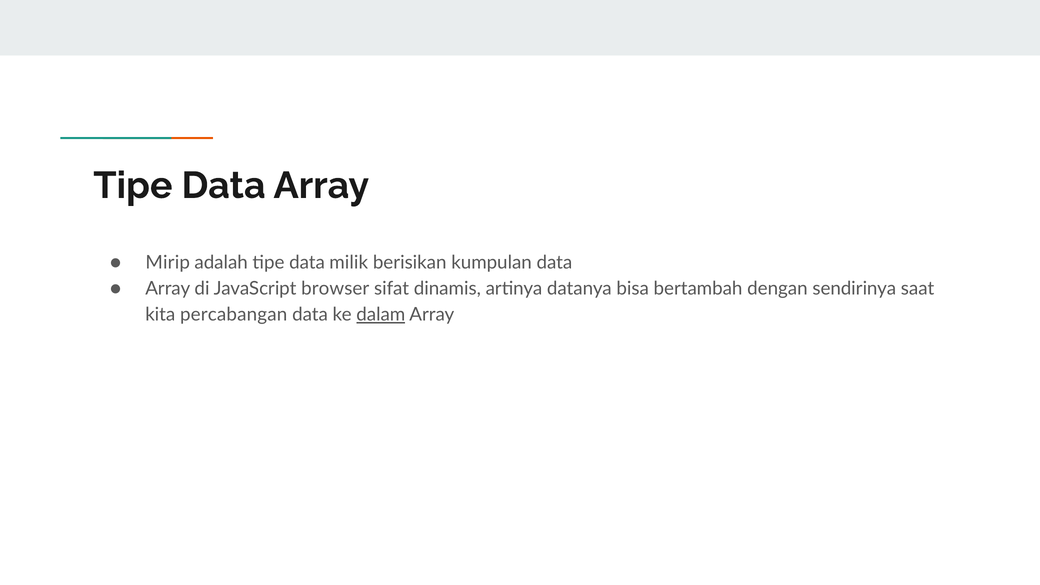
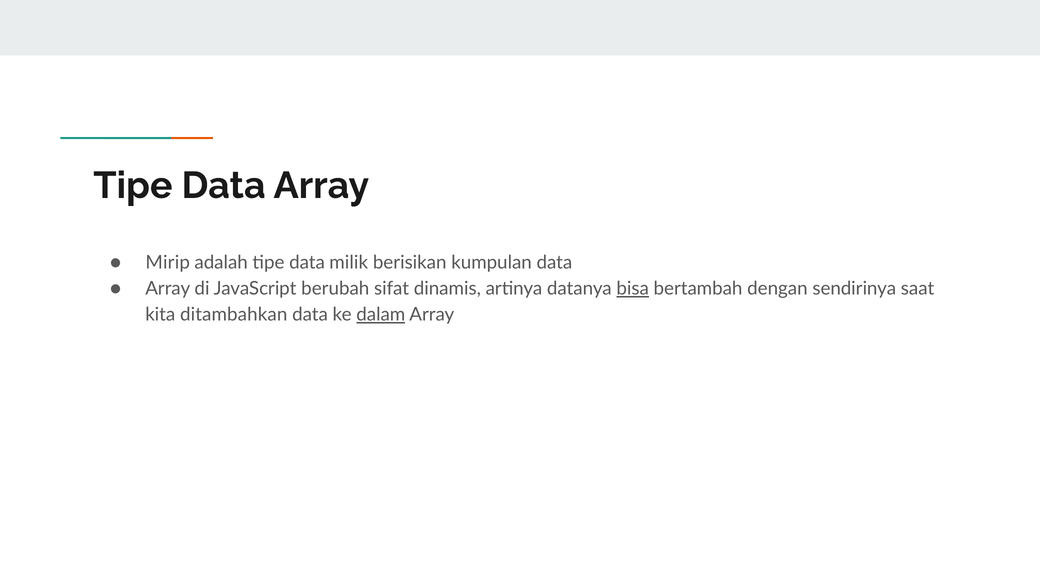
browser: browser -> berubah
bisa underline: none -> present
percabangan: percabangan -> ditambahkan
